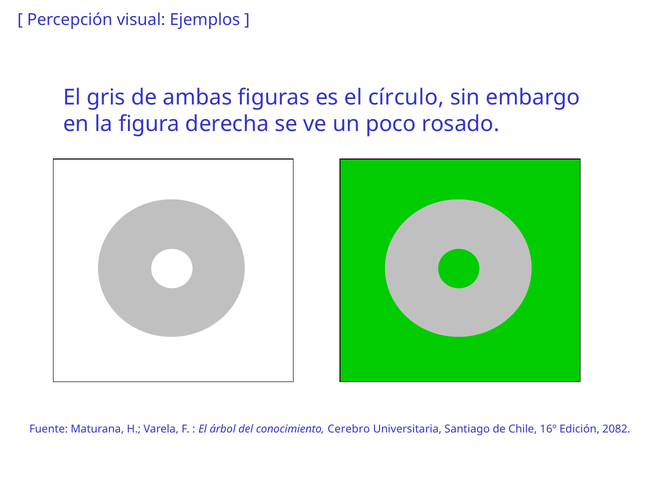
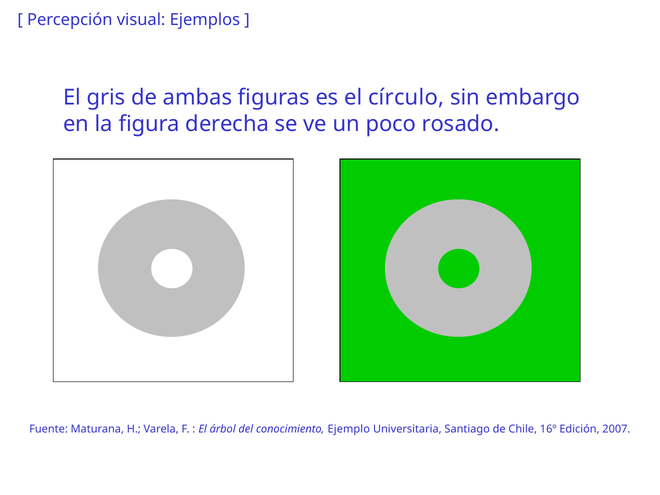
Cerebro: Cerebro -> Ejemplo
2082: 2082 -> 2007
